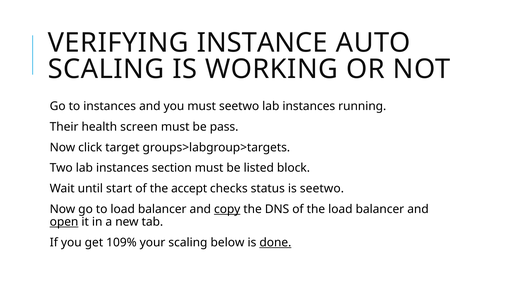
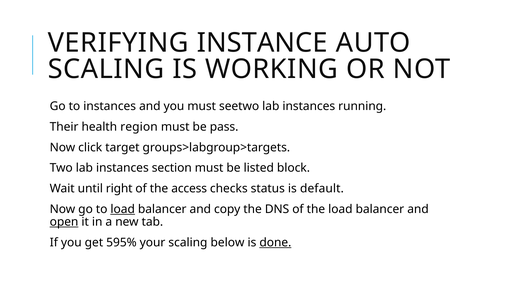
screen: screen -> region
start: start -> right
accept: accept -> access
is seetwo: seetwo -> default
load at (123, 209) underline: none -> present
copy underline: present -> none
109%: 109% -> 595%
